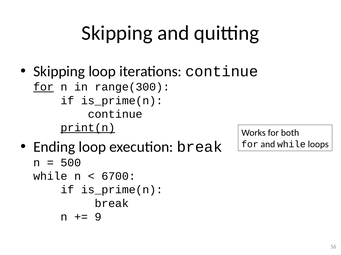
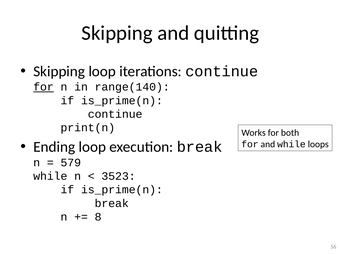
range(300: range(300 -> range(140
print(n underline: present -> none
500: 500 -> 579
6700: 6700 -> 3523
9: 9 -> 8
